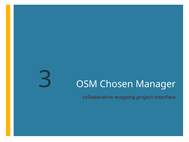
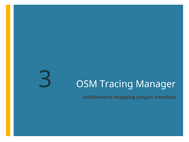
Chosen: Chosen -> Tracing
